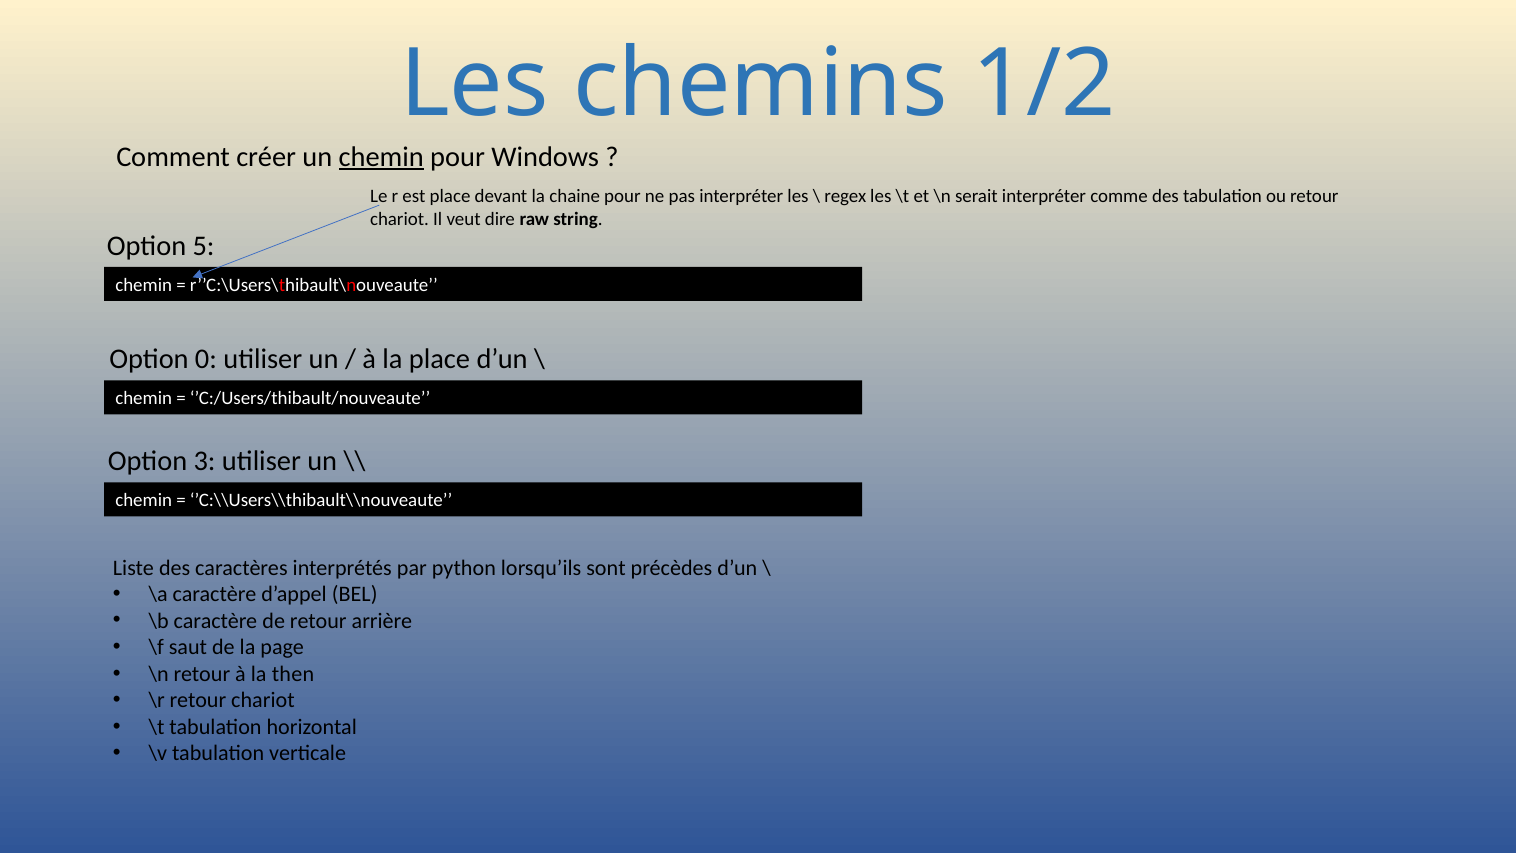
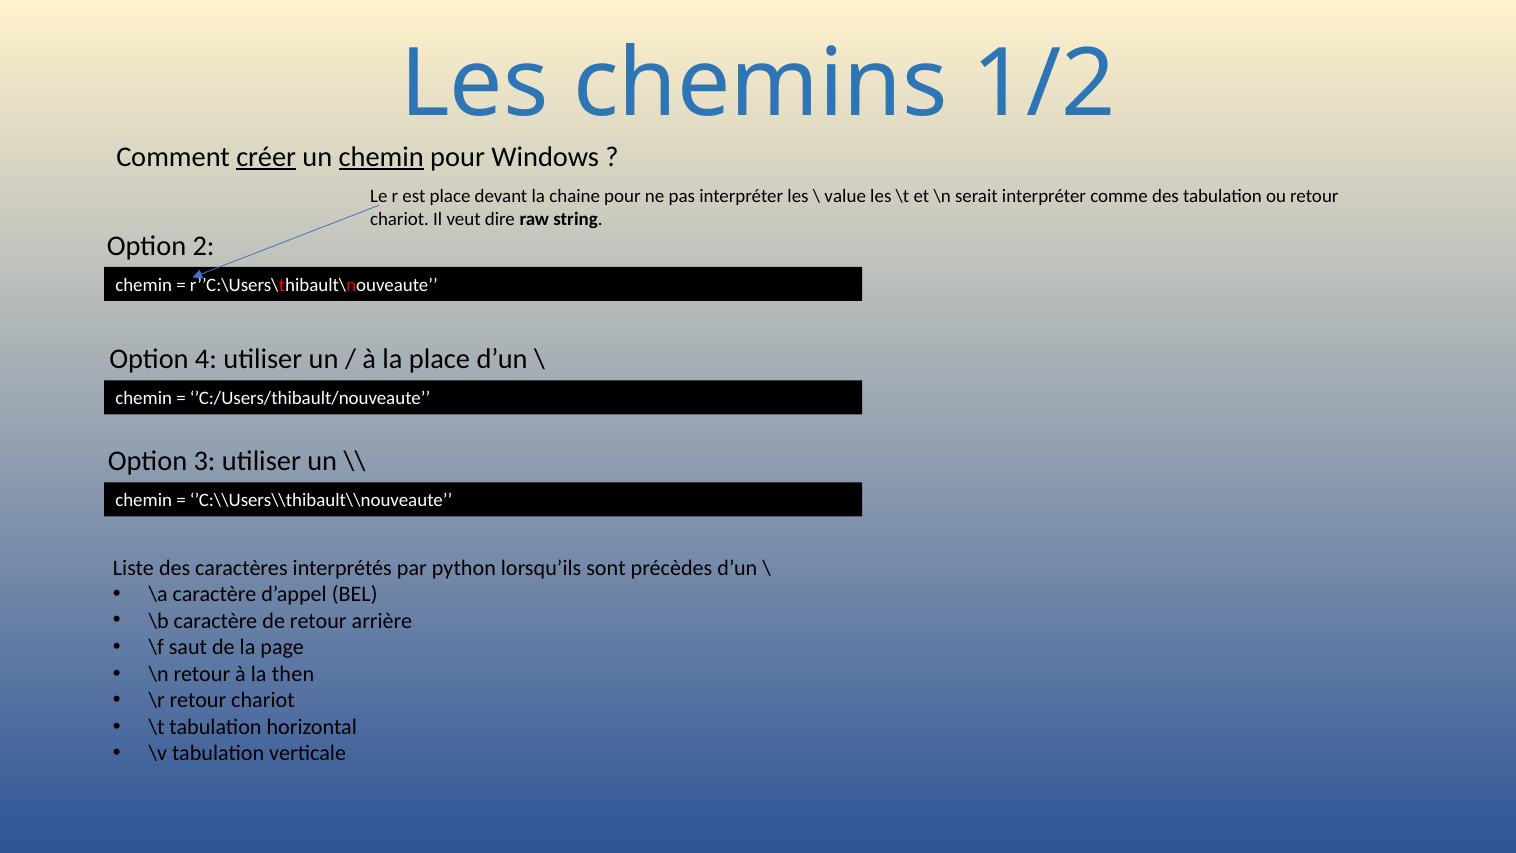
créer underline: none -> present
regex: regex -> value
5: 5 -> 2
0: 0 -> 4
